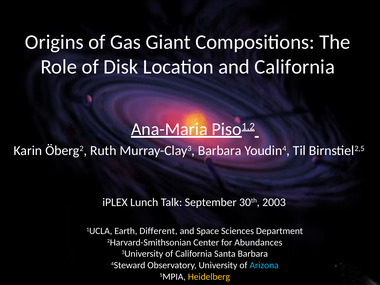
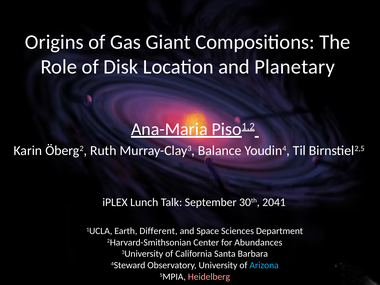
and California: California -> Planetary
Murray-Clay3 Barbara: Barbara -> Balance
2003: 2003 -> 2041
Heidelberg colour: yellow -> pink
